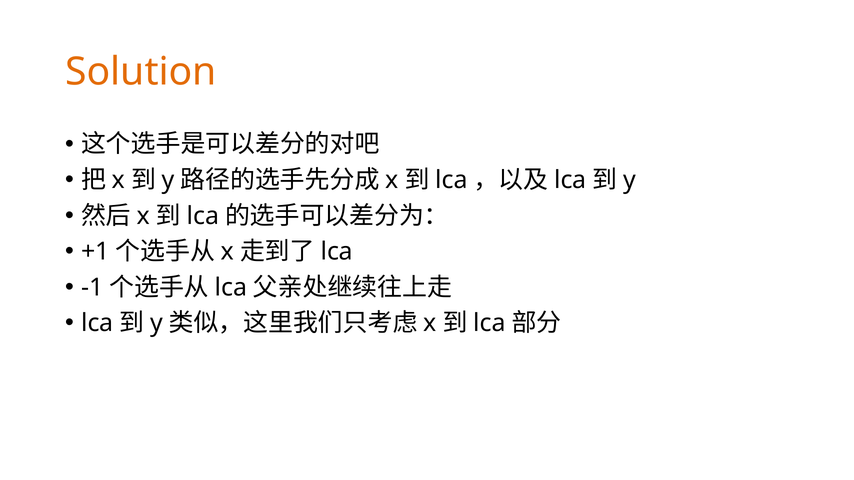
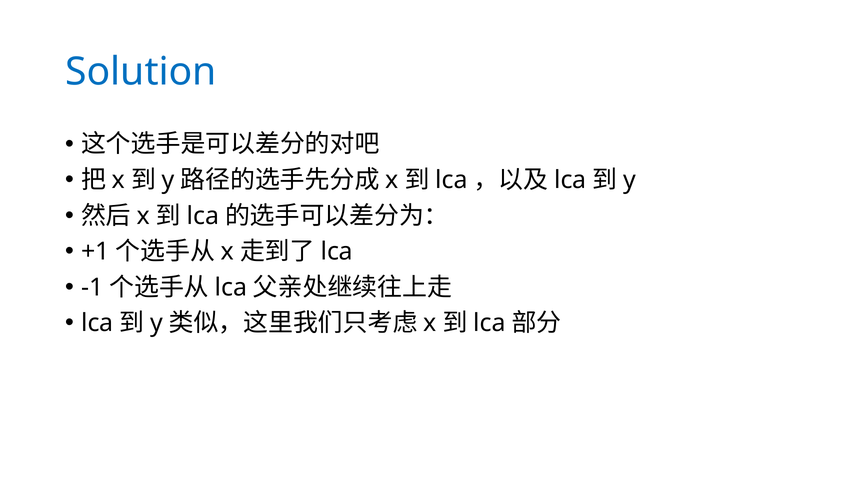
Solution colour: orange -> blue
